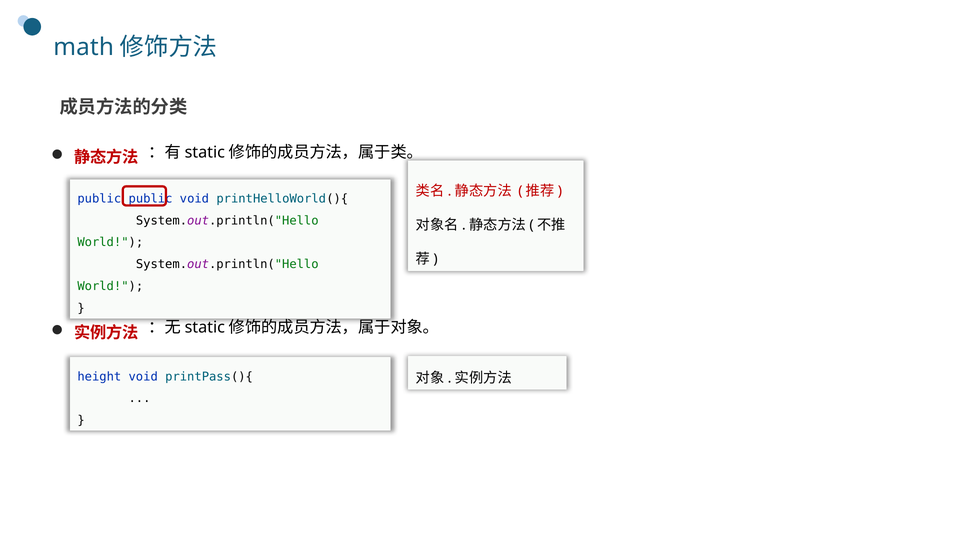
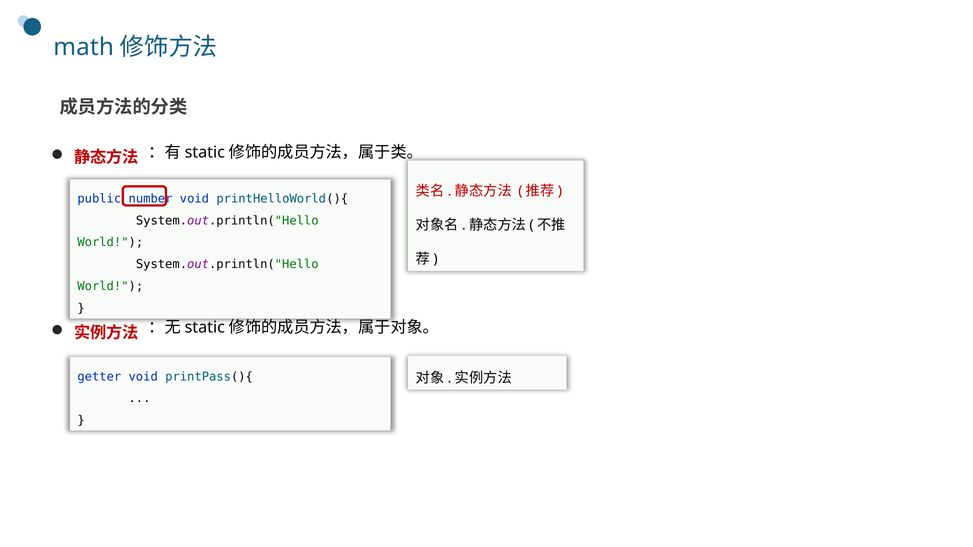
public public: public -> number
height: height -> getter
